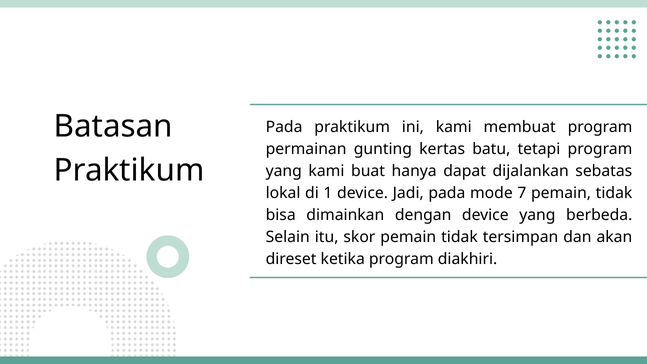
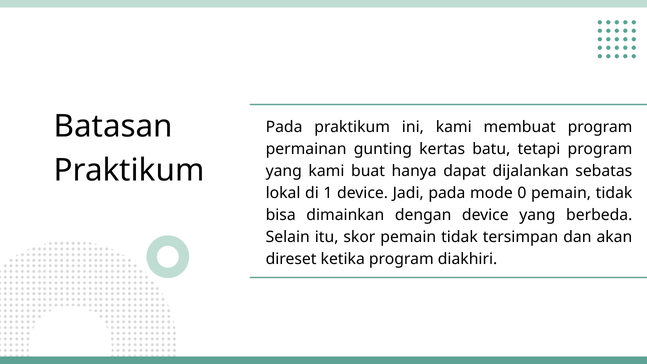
7: 7 -> 0
